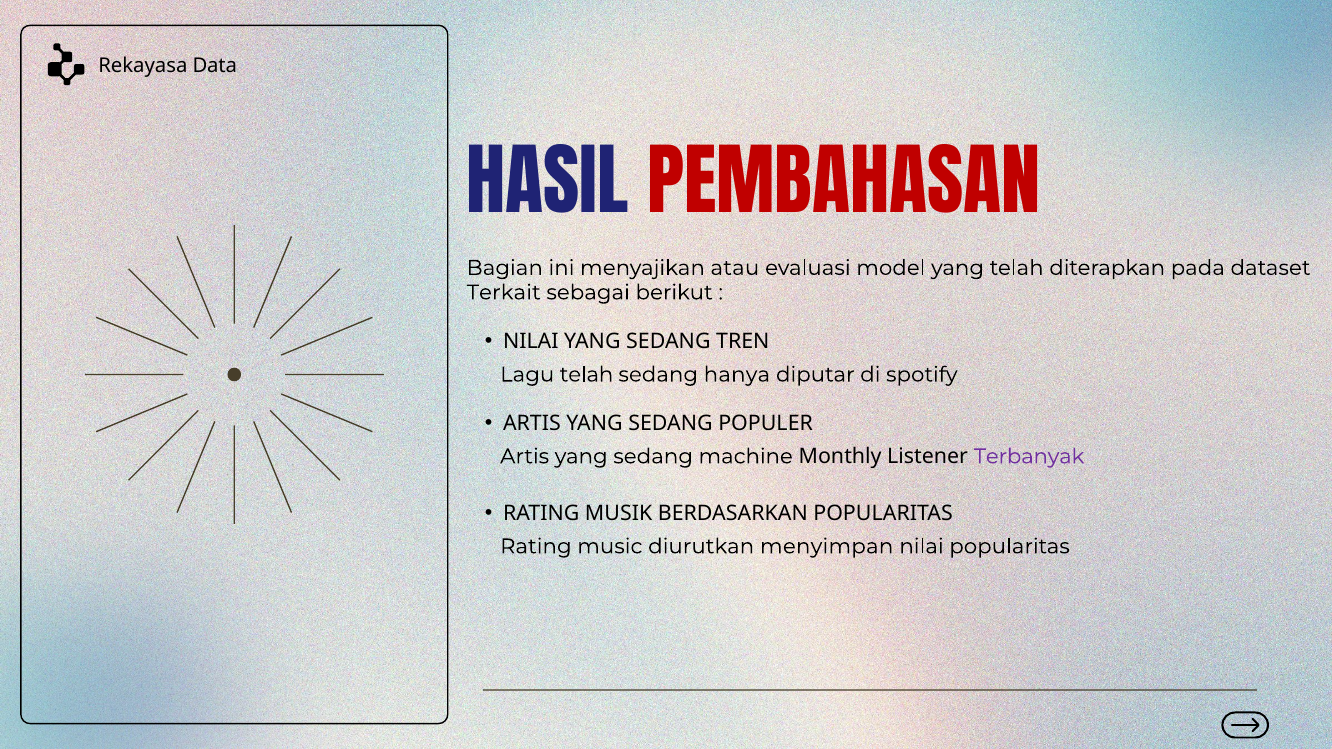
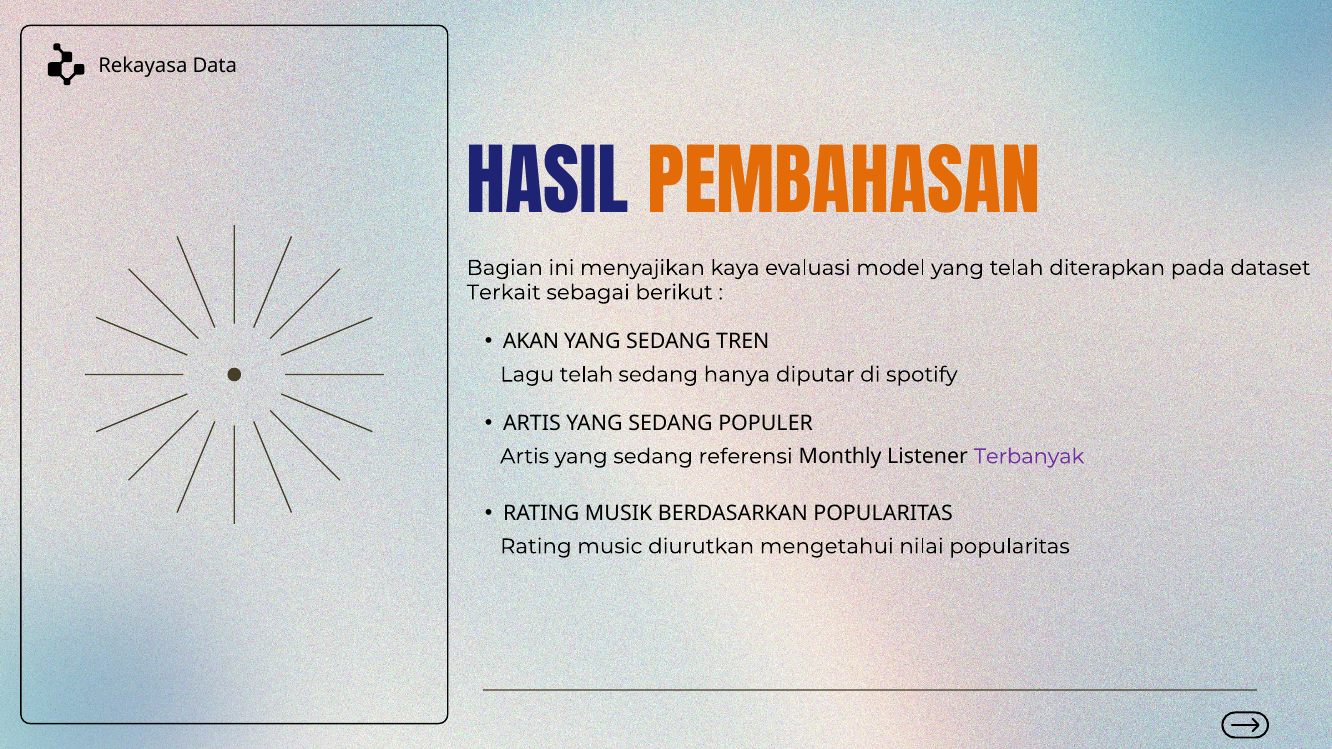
PEMBAHASAN colour: red -> orange
atau: atau -> kaya
NILAI at (531, 342): NILAI -> AKAN
machine: machine -> referensi
menyimpan: menyimpan -> mengetahui
